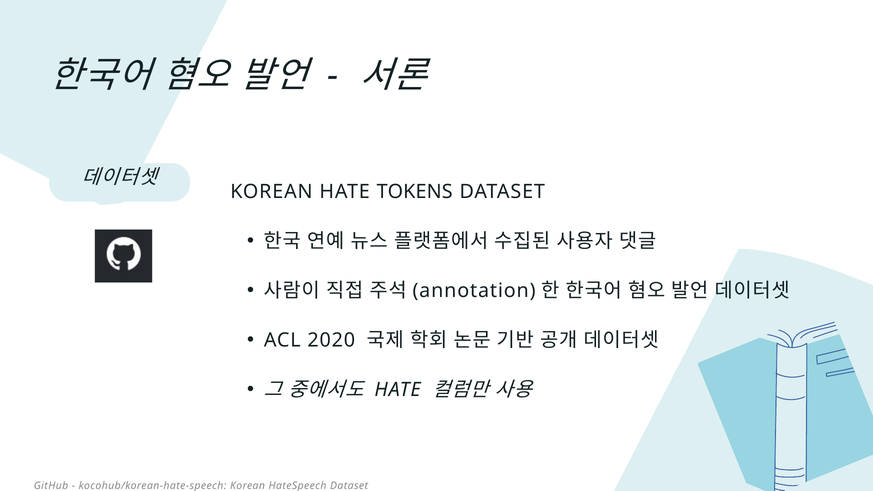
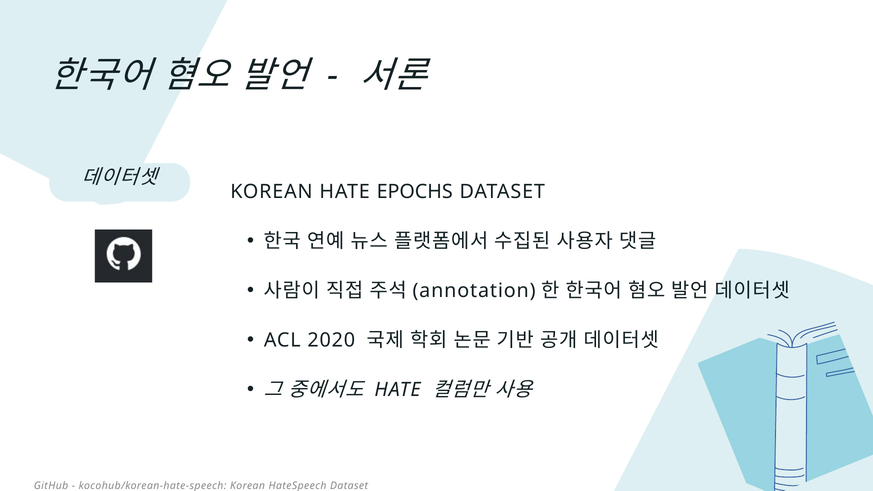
TOKENS: TOKENS -> EPOCHS
